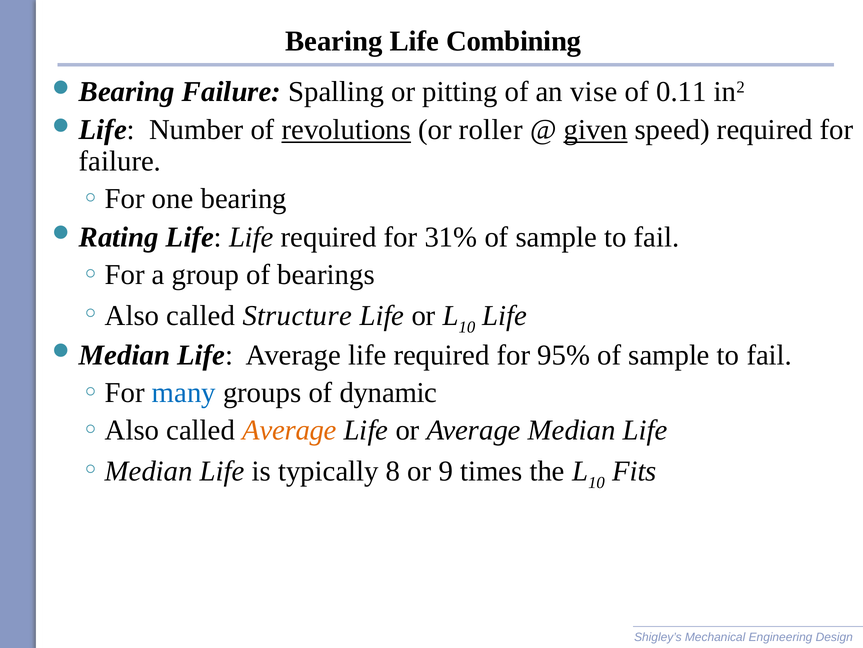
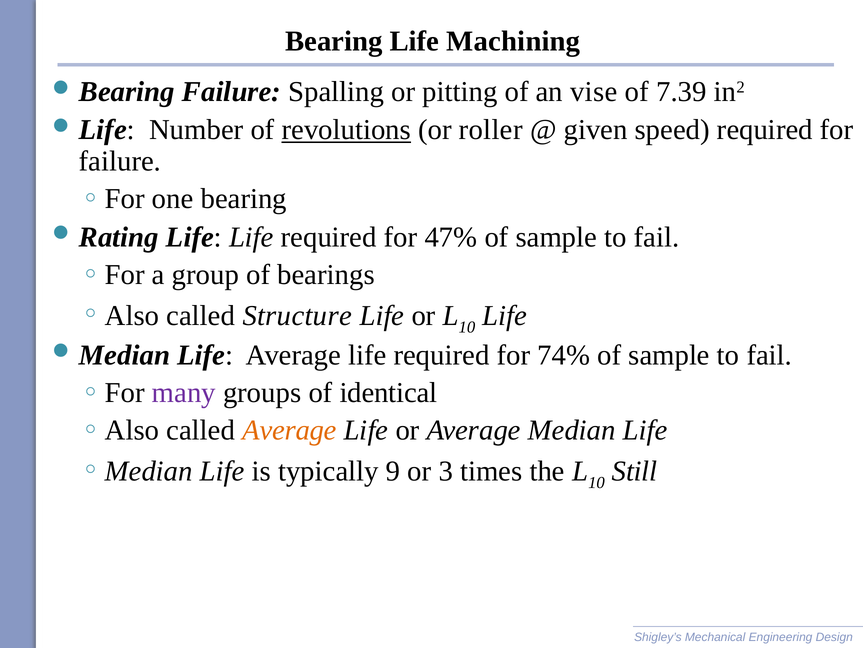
Combining: Combining -> Machining
0.11: 0.11 -> 7.39
given underline: present -> none
31%: 31% -> 47%
95%: 95% -> 74%
many colour: blue -> purple
dynamic: dynamic -> identical
8: 8 -> 9
9: 9 -> 3
Fits: Fits -> Still
